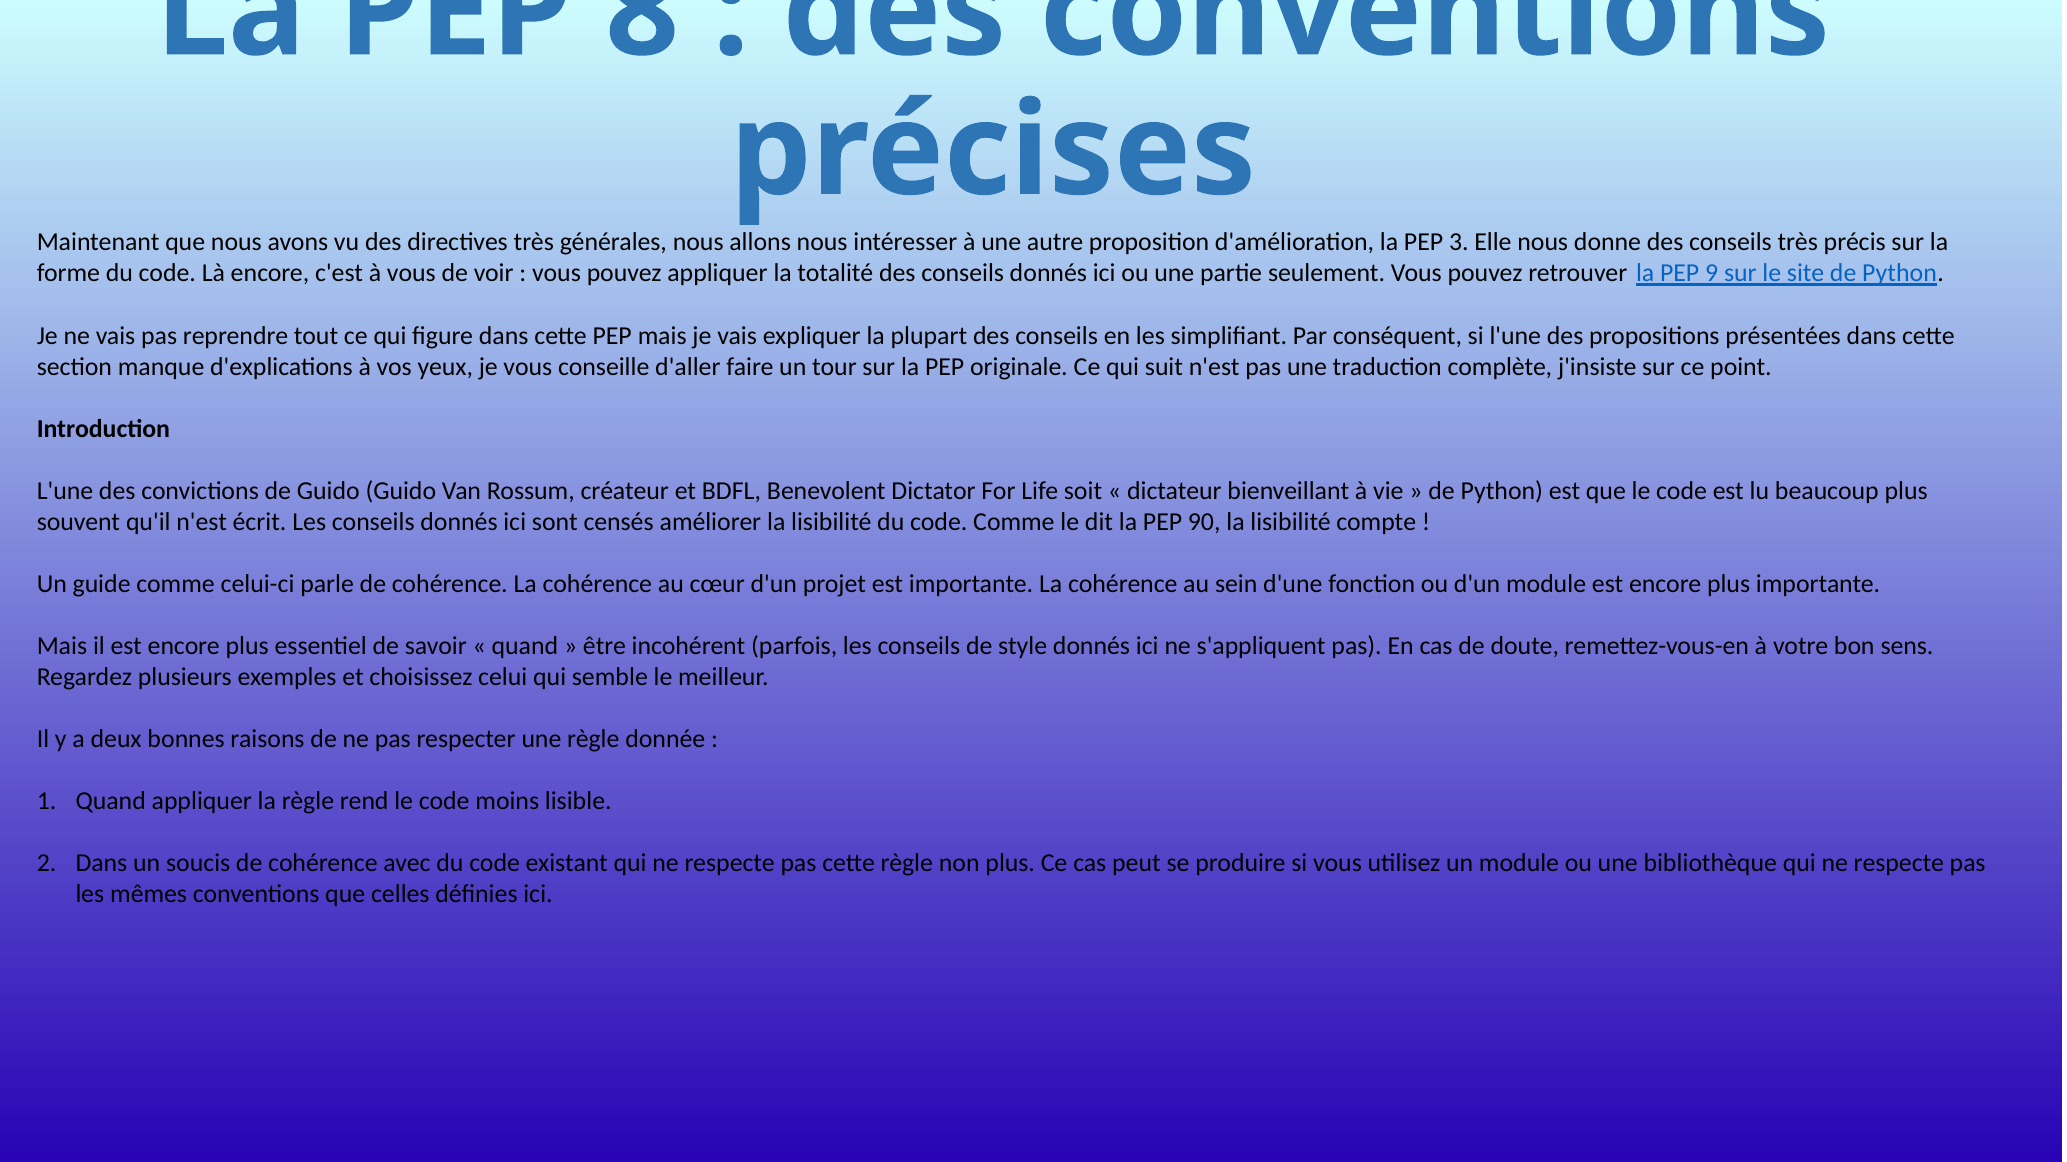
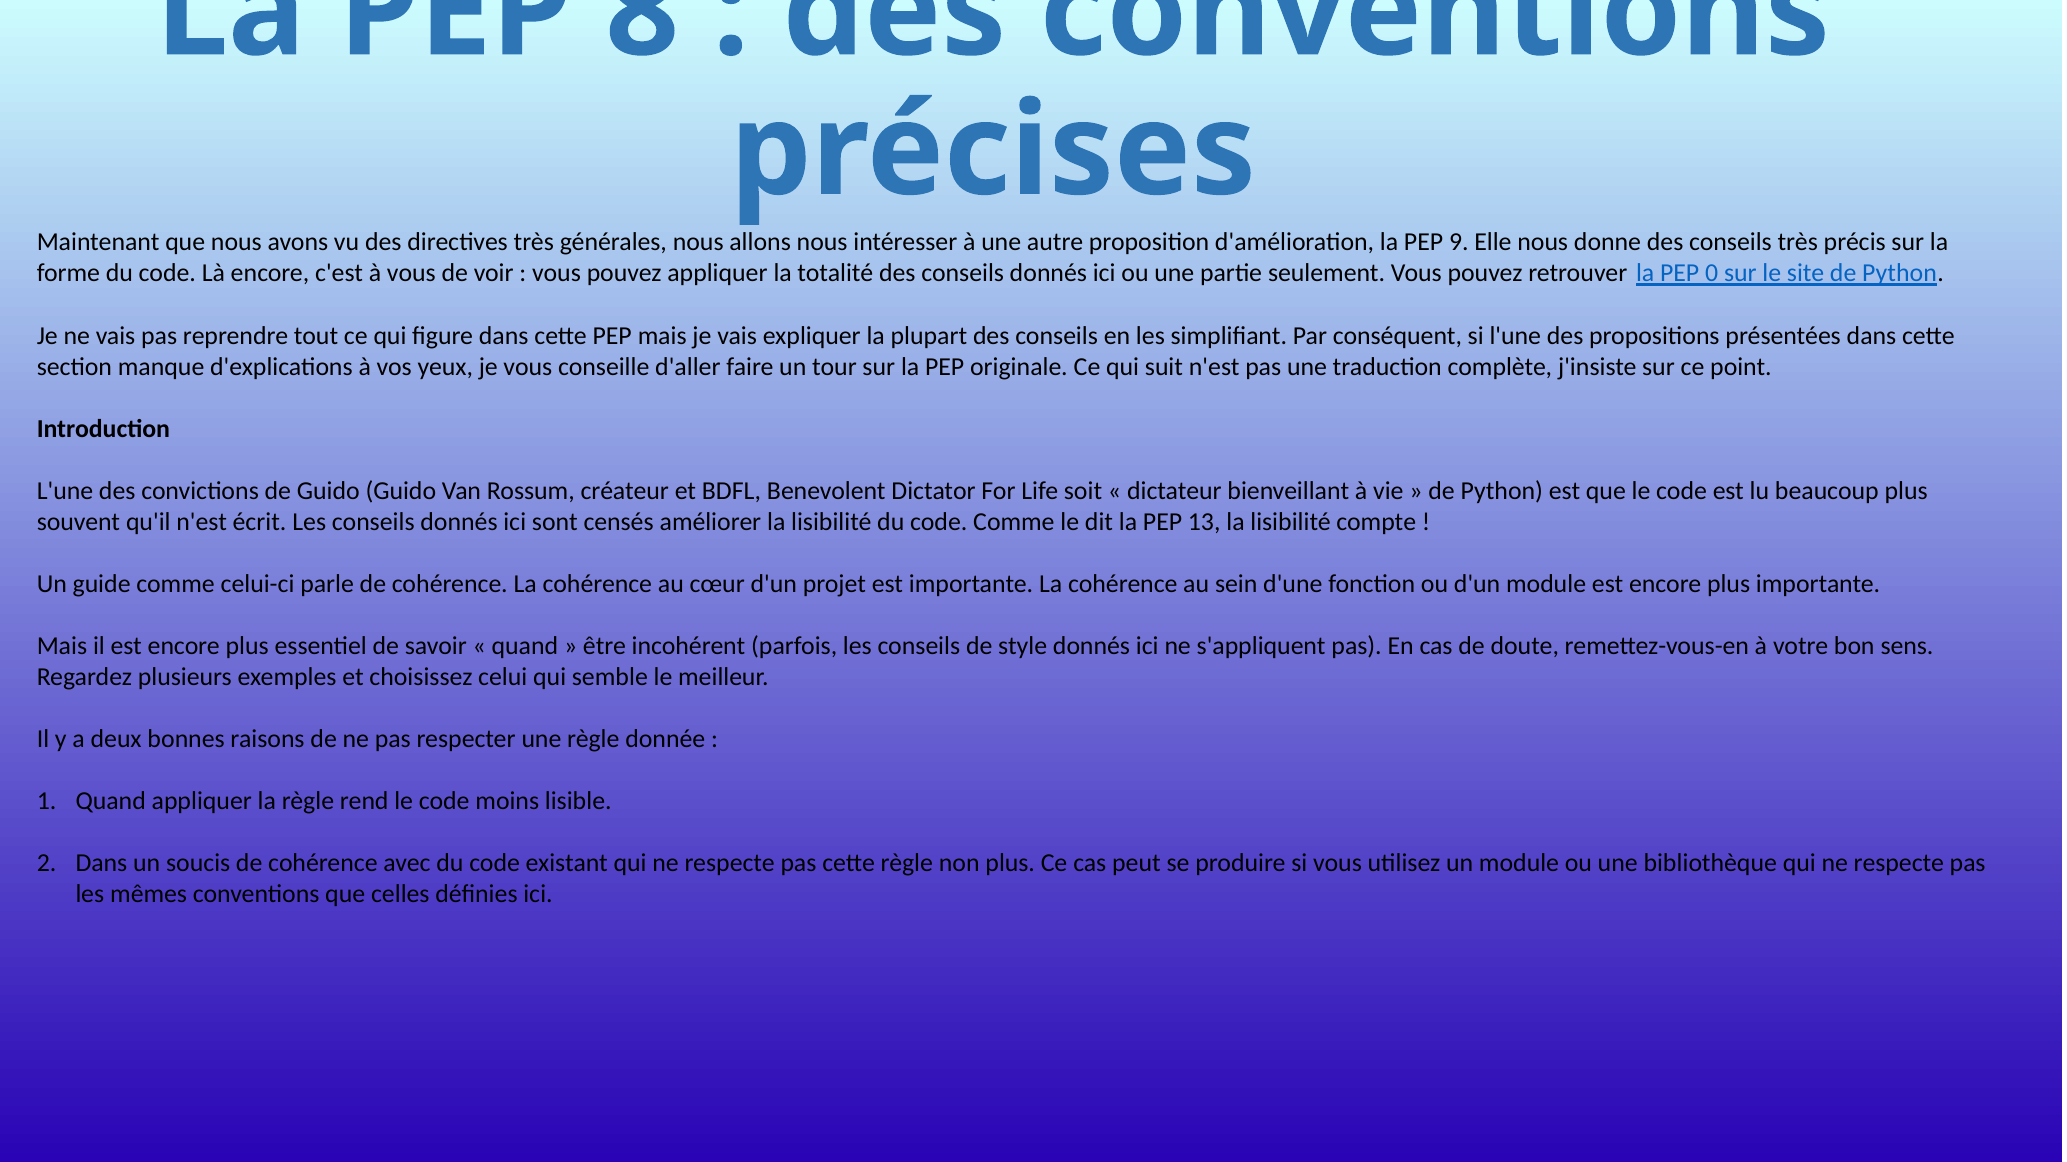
3: 3 -> 9
9: 9 -> 0
90: 90 -> 13
